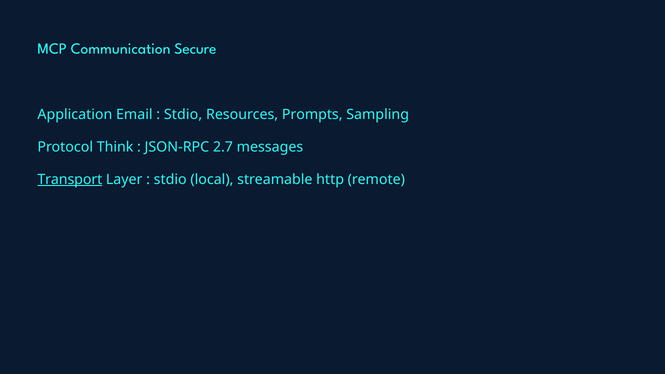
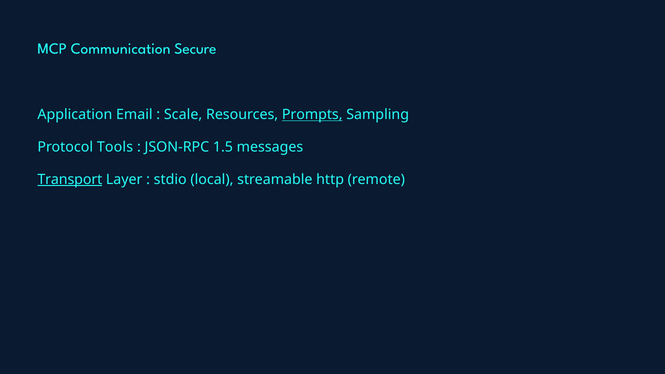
Stdio at (183, 115): Stdio -> Scale
Prompts underline: none -> present
Think: Think -> Tools
2.7: 2.7 -> 1.5
